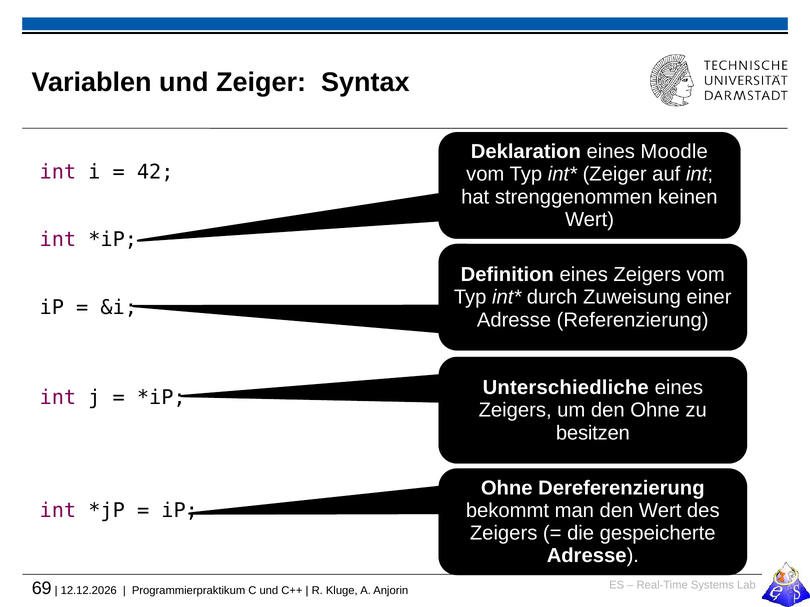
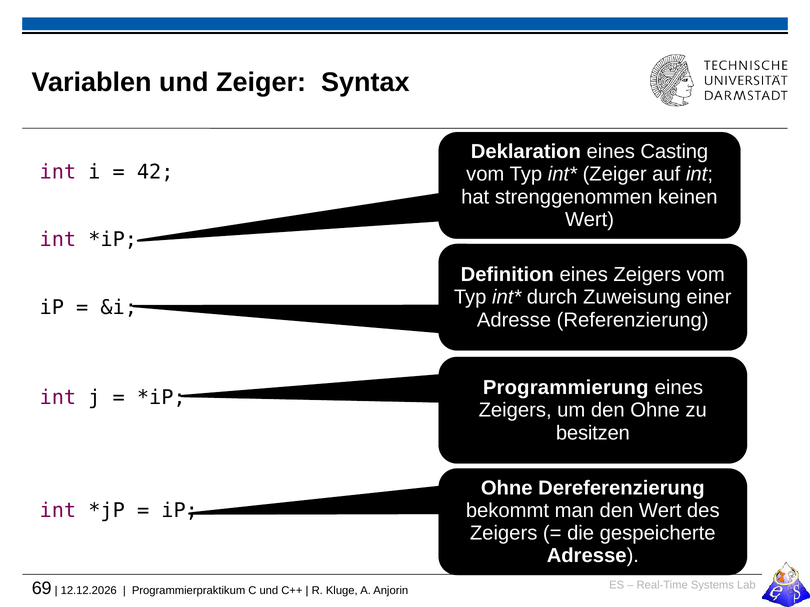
Moodle: Moodle -> Casting
Unterschiedliche: Unterschiedliche -> Programmierung
